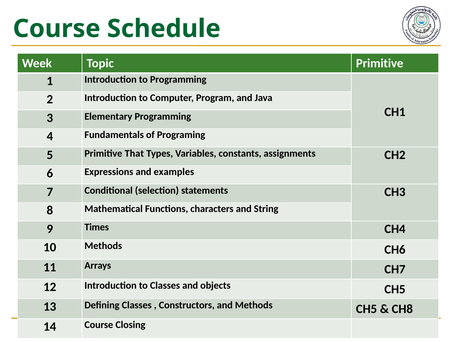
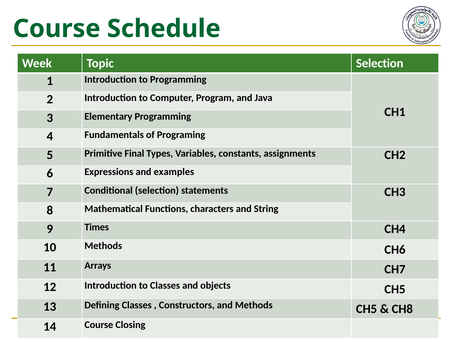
Topic Primitive: Primitive -> Selection
That: That -> Final
